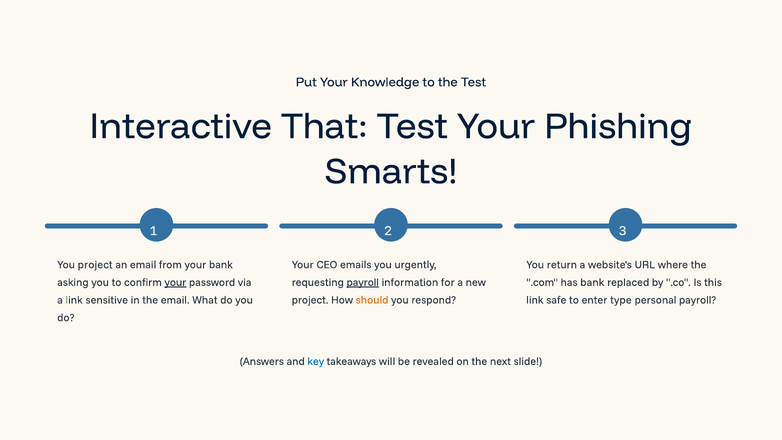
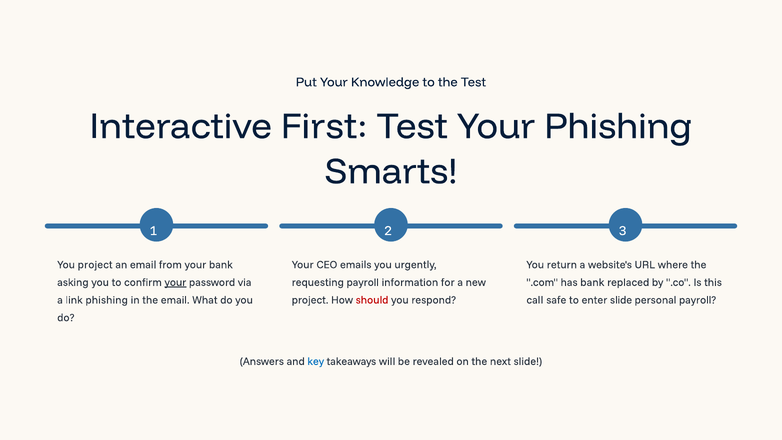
That: That -> First
payroll at (363, 282) underline: present -> none
should colour: orange -> red
link sensitive: sensitive -> phishing
link at (535, 300): link -> call
enter type: type -> slide
